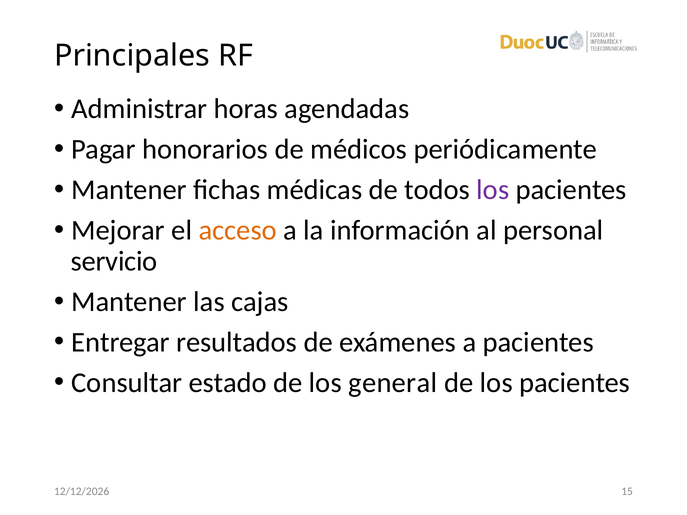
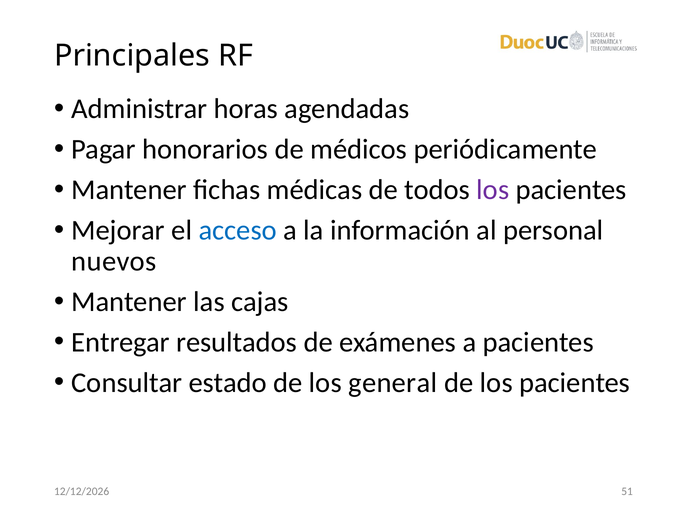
acceso colour: orange -> blue
servicio: servicio -> nuevos
15: 15 -> 51
